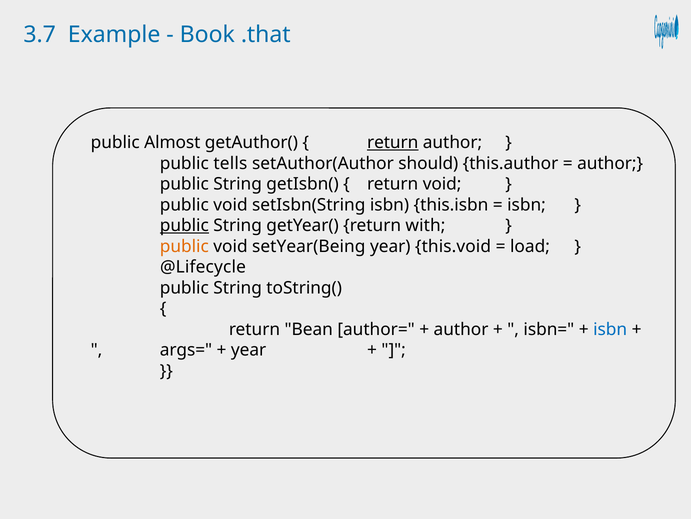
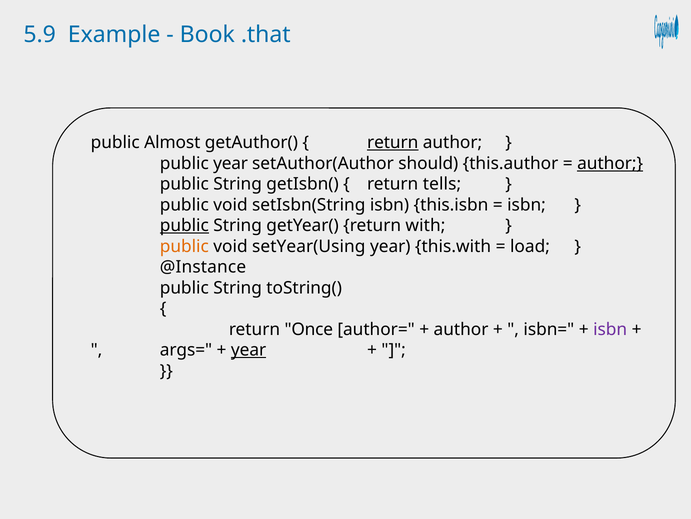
3.7: 3.7 -> 5.9
public tells: tells -> year
author at (610, 163) underline: none -> present
return void: void -> tells
setYear(Being: setYear(Being -> setYear(Using
this.void: this.void -> this.with
@Lifecycle: @Lifecycle -> @Instance
Bean: Bean -> Once
isbn at (610, 329) colour: blue -> purple
year at (249, 350) underline: none -> present
